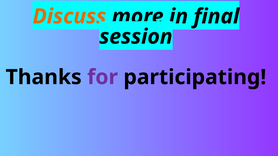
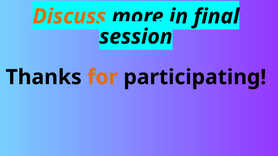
for colour: purple -> orange
